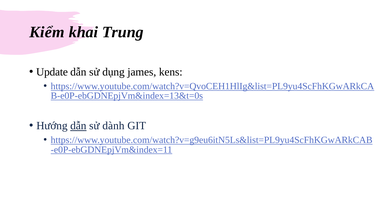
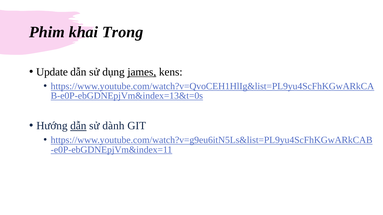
Kiểm: Kiểm -> Phim
Trung: Trung -> Trong
james underline: none -> present
